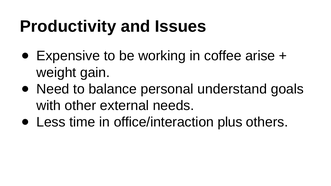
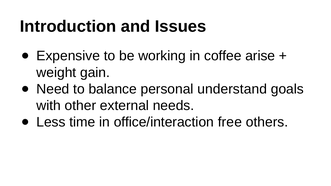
Productivity: Productivity -> Introduction
plus: plus -> free
